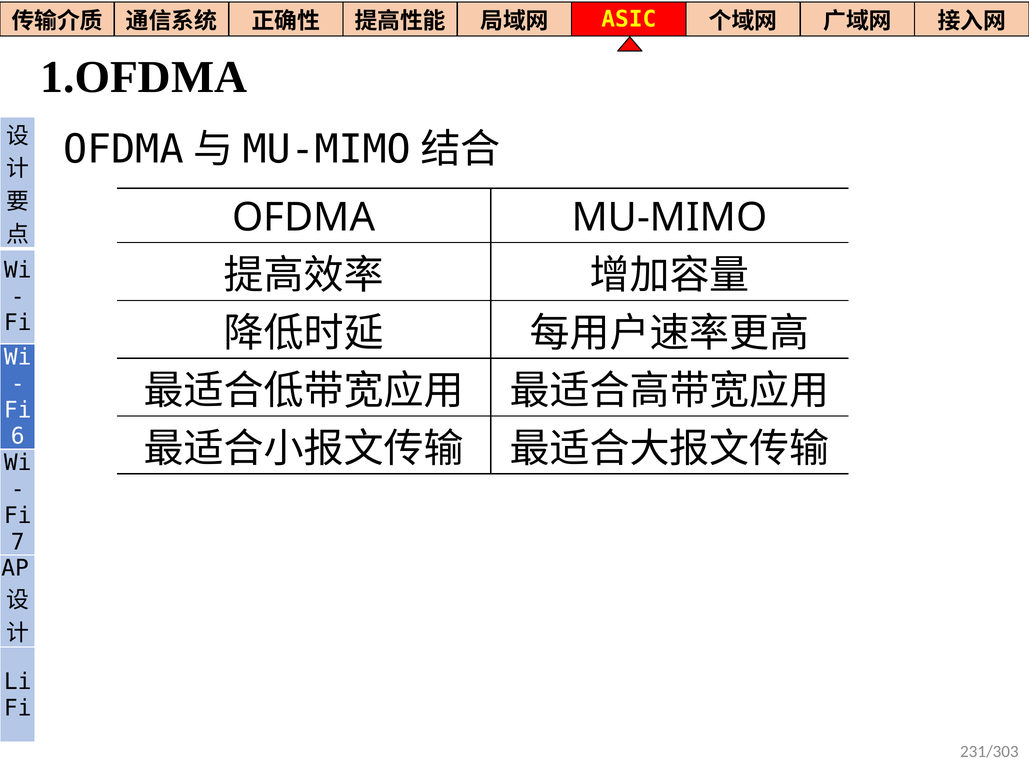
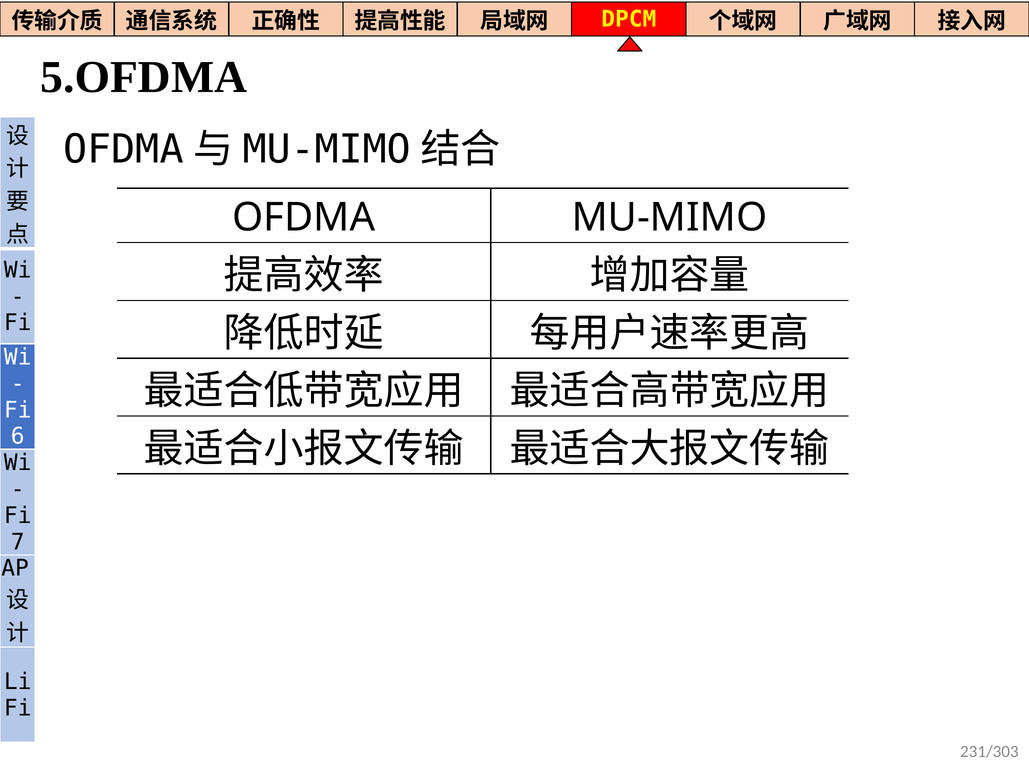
ASIC: ASIC -> DPCM
1.OFDMA: 1.OFDMA -> 5.OFDMA
